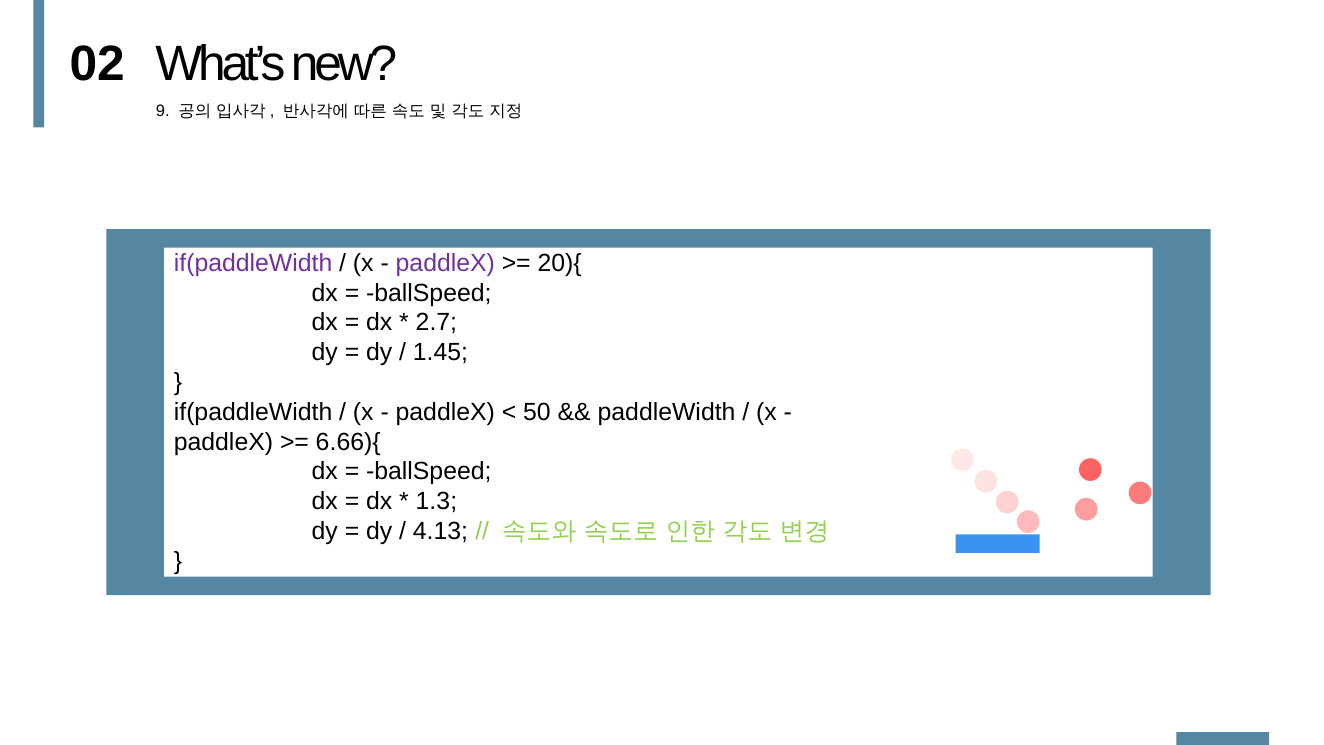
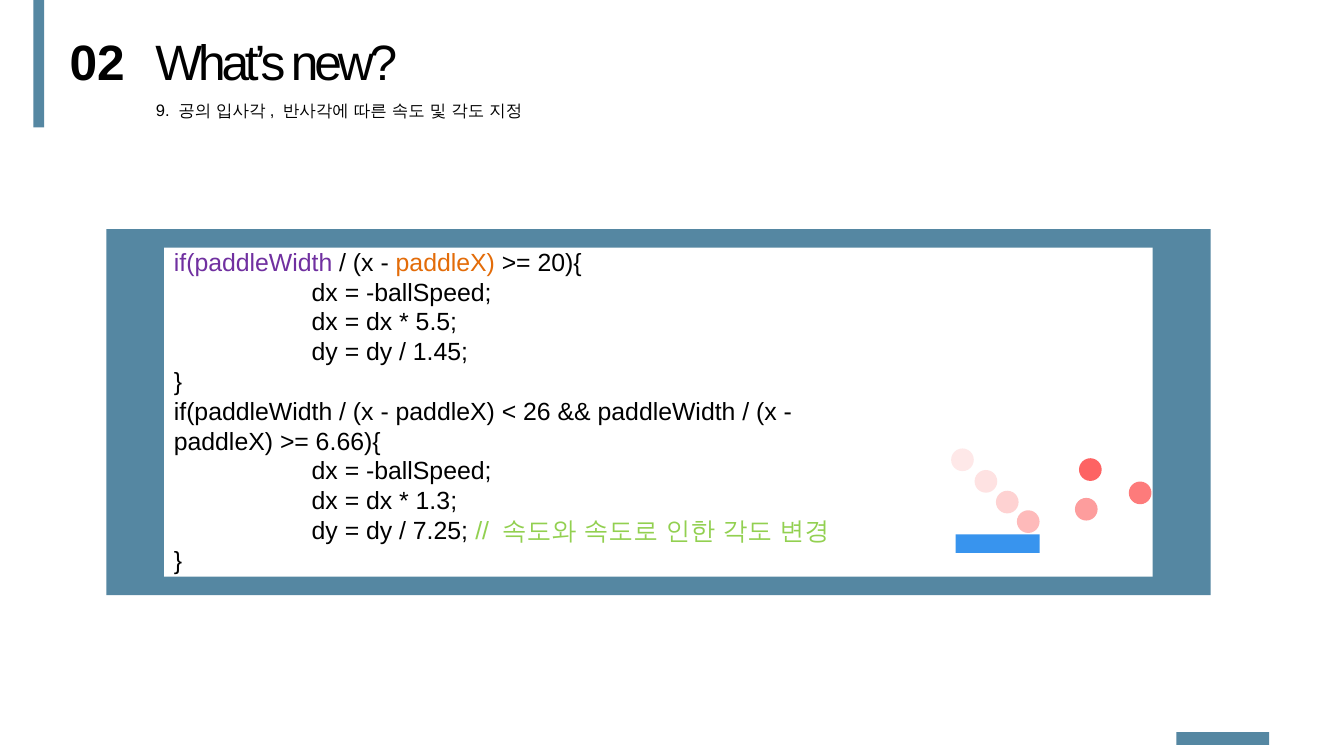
paddleX at (445, 263) colour: purple -> orange
2.7: 2.7 -> 5.5
50: 50 -> 26
4.13: 4.13 -> 7.25
